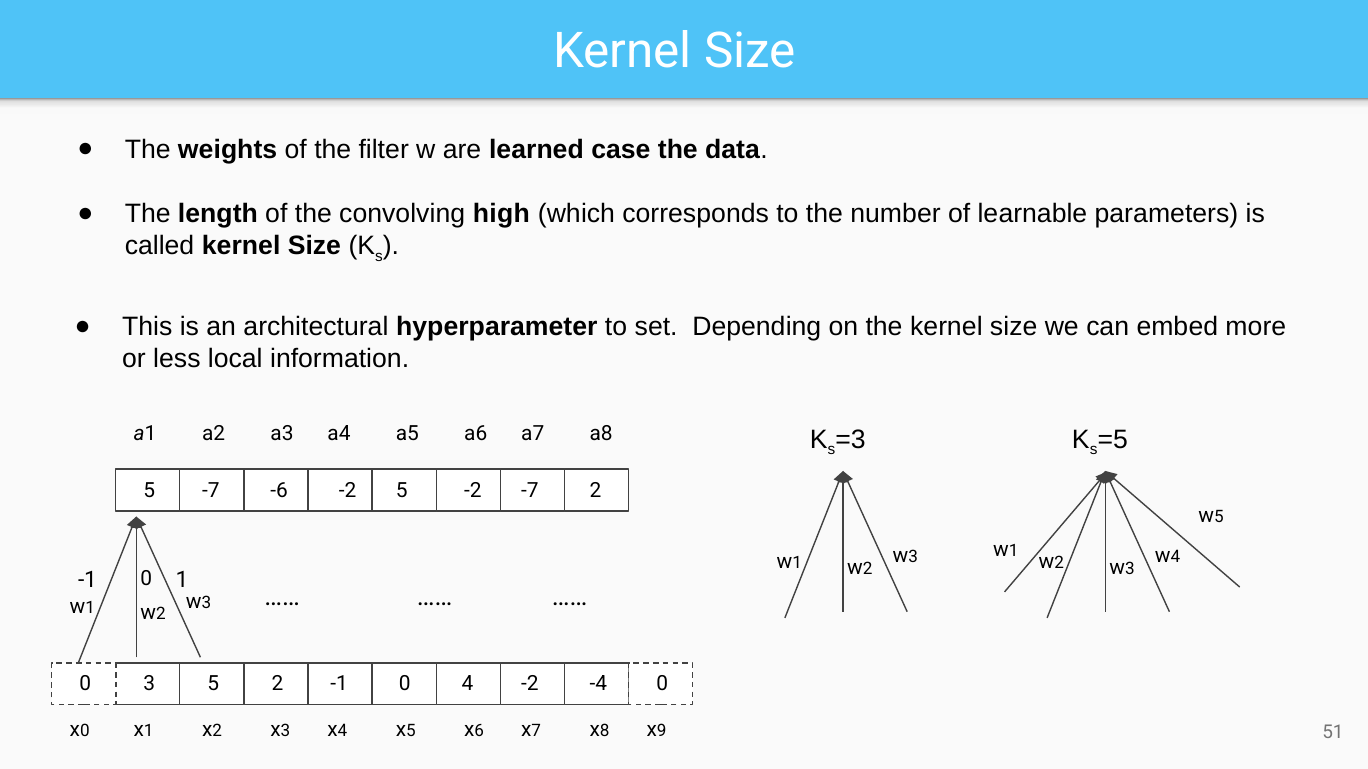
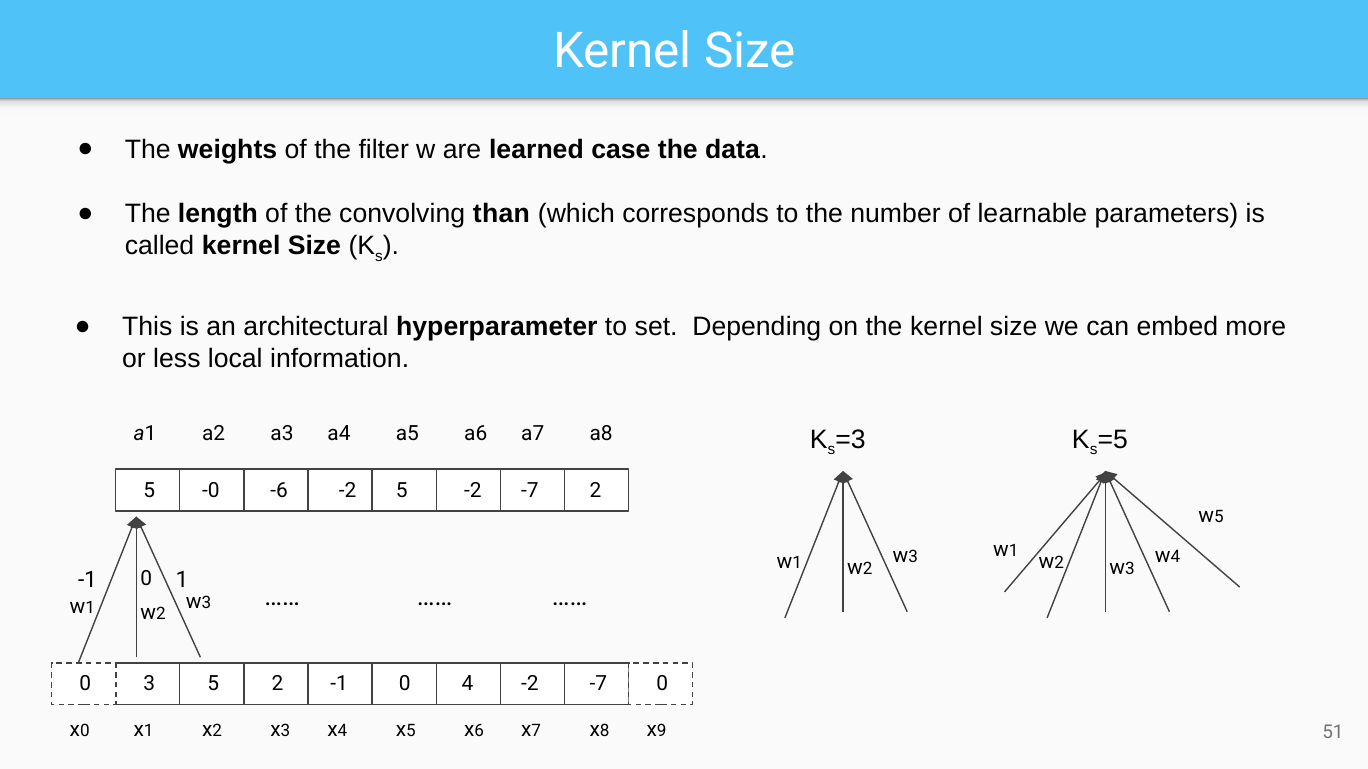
high: high -> than
5 -7: -7 -> -0
4 -2 -4: -4 -> -7
